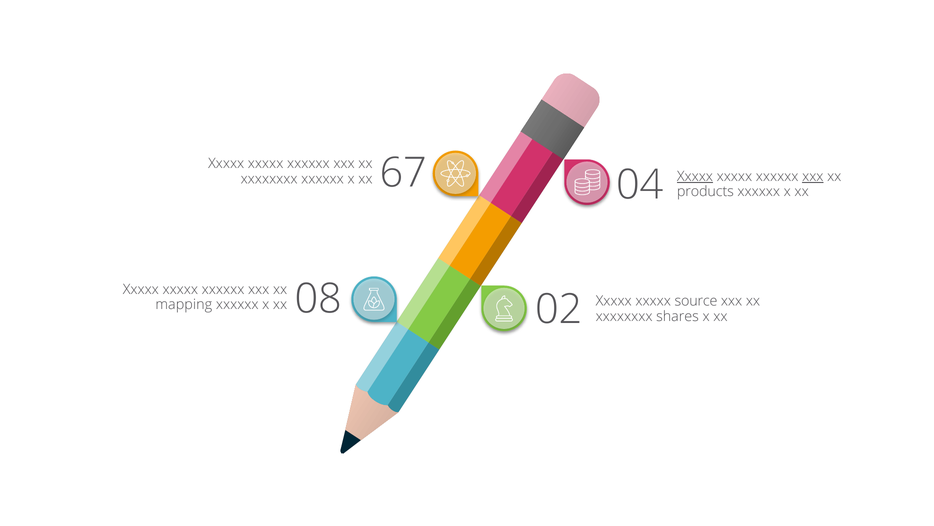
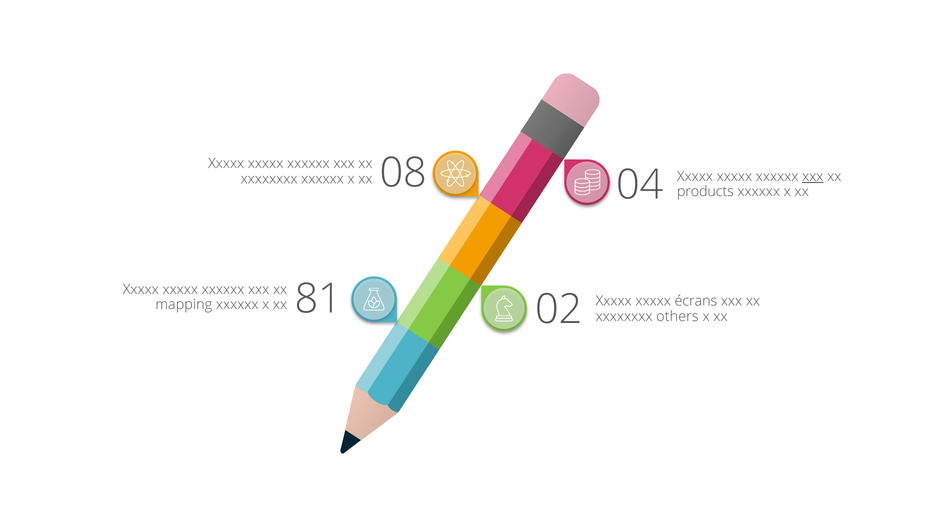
Xxxxx at (695, 176) underline: present -> none
67: 67 -> 08
source: source -> écrans
08: 08 -> 81
shares: shares -> others
